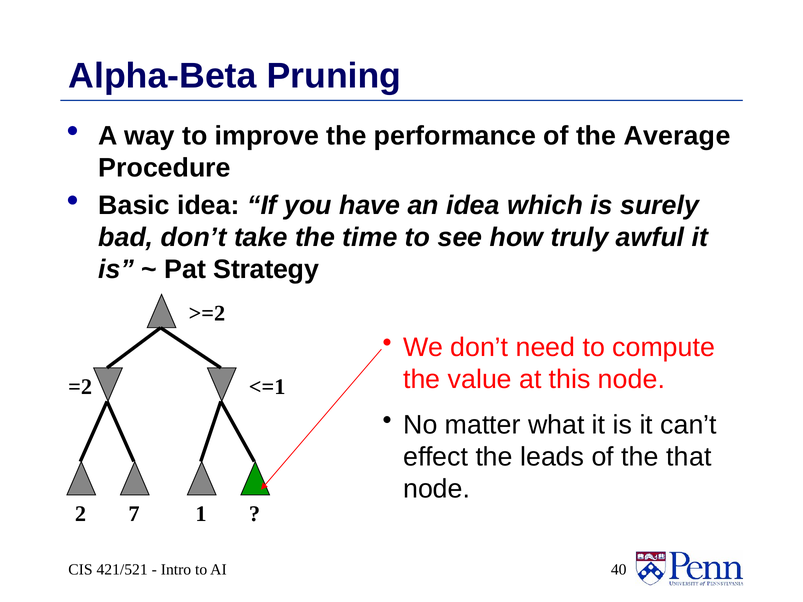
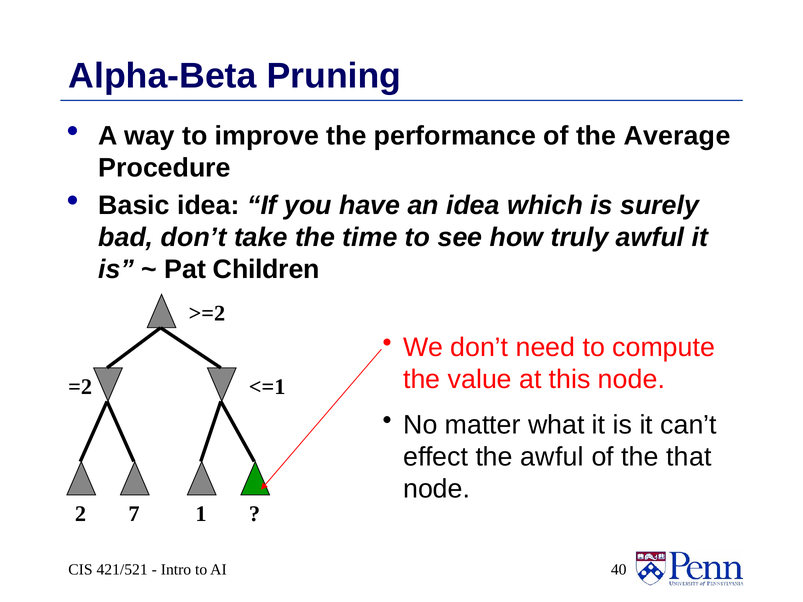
Strategy: Strategy -> Children
the leads: leads -> awful
